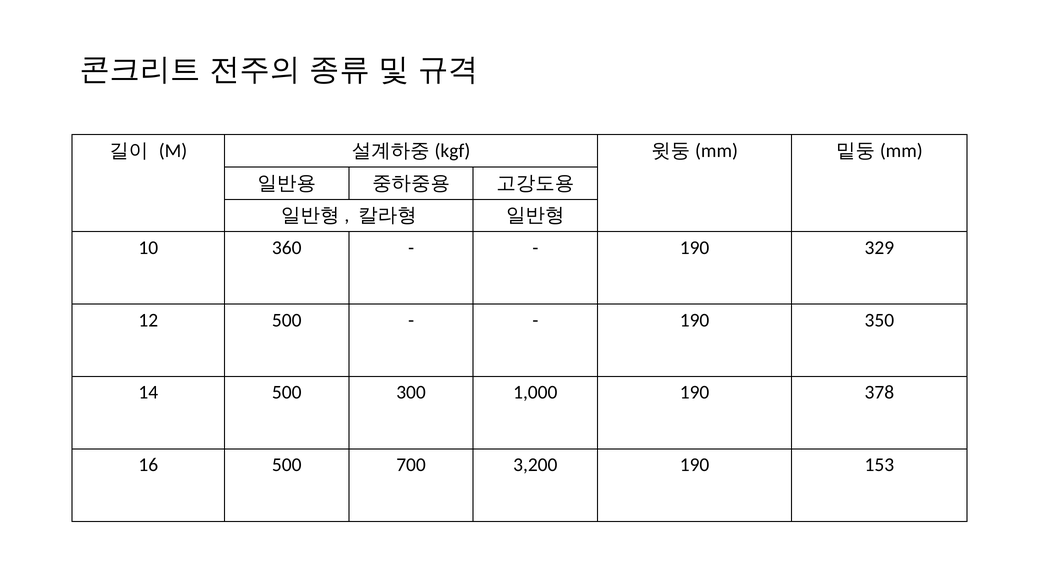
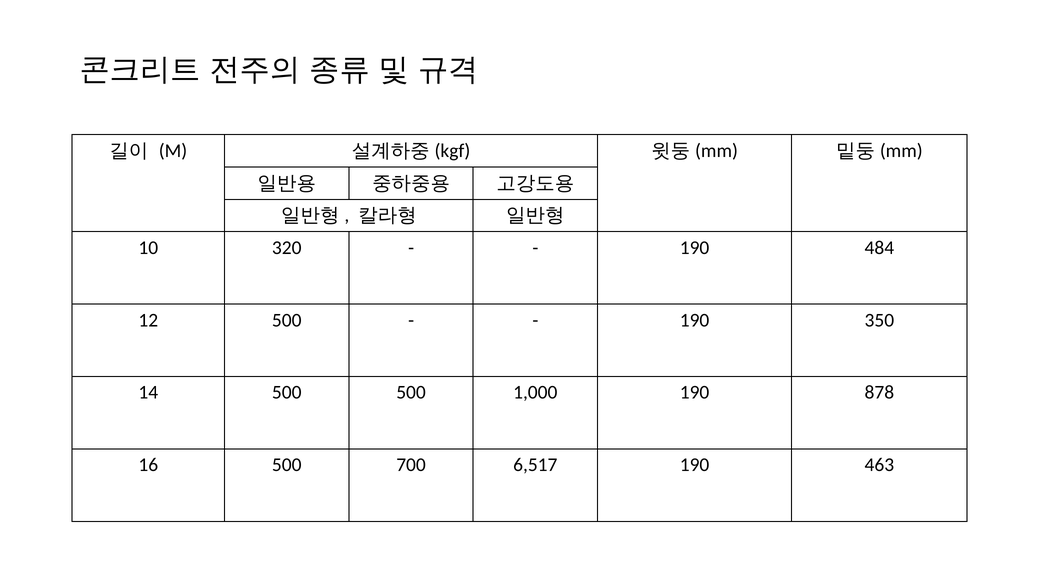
360: 360 -> 320
329: 329 -> 484
500 300: 300 -> 500
378: 378 -> 878
3,200: 3,200 -> 6,517
153: 153 -> 463
